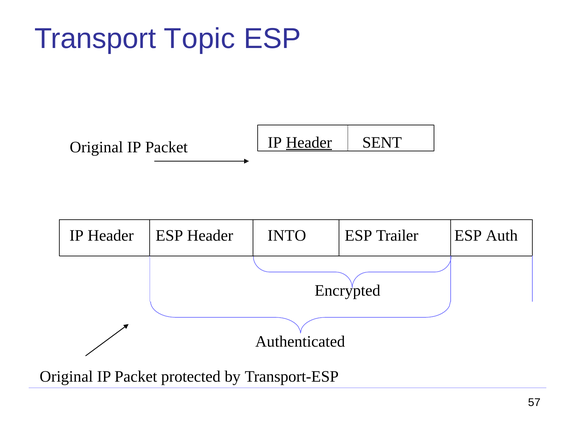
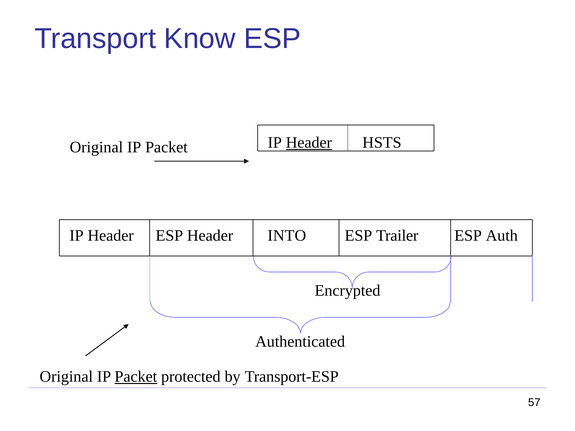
Topic: Topic -> Know
SENT: SENT -> HSTS
Packet at (136, 377) underline: none -> present
